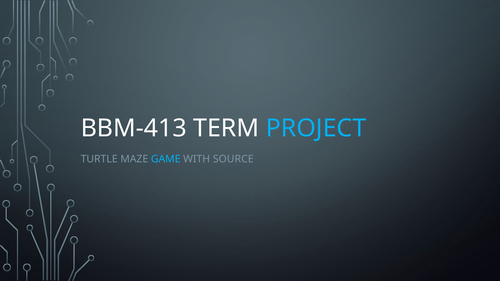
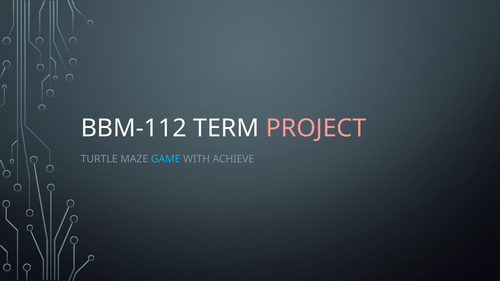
BBM-413: BBM-413 -> BBM-112
PROJECT colour: light blue -> pink
SOURCE: SOURCE -> ACHIEVE
